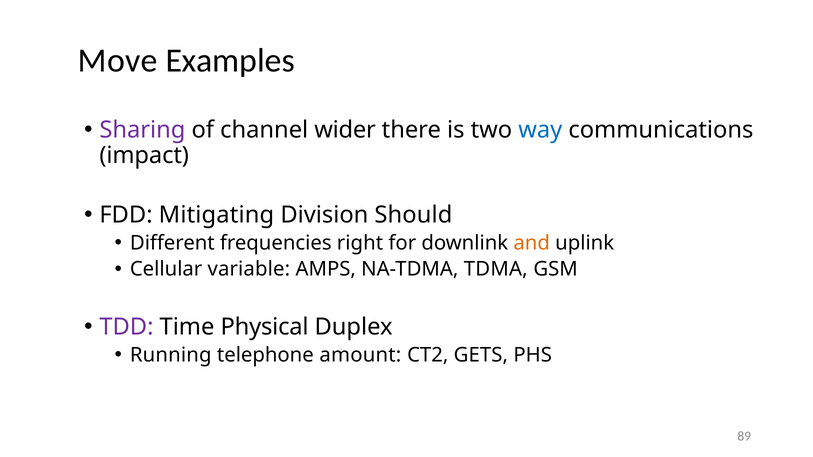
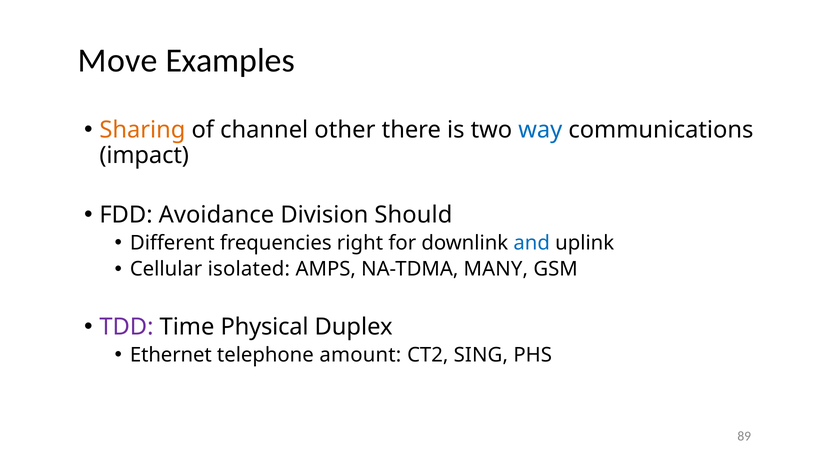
Sharing colour: purple -> orange
wider: wider -> other
Mitigating: Mitigating -> Avoidance
and colour: orange -> blue
variable: variable -> isolated
TDMA: TDMA -> MANY
Running: Running -> Ethernet
GETS: GETS -> SING
